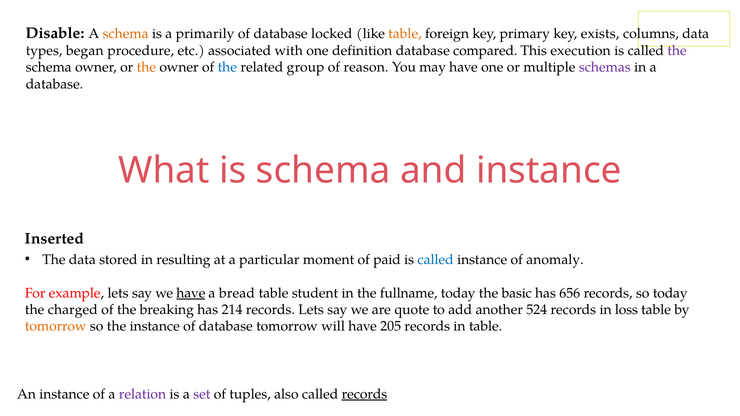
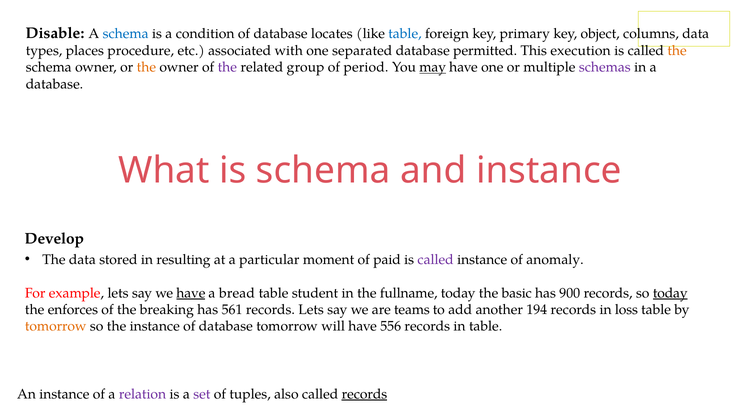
schema at (126, 34) colour: orange -> blue
primarily: primarily -> condition
locked: locked -> locates
table at (405, 34) colour: orange -> blue
exists: exists -> object
began: began -> places
definition: definition -> separated
compared: compared -> permitted
the at (677, 51) colour: purple -> orange
the at (227, 67) colour: blue -> purple
reason: reason -> period
may underline: none -> present
Inserted: Inserted -> Develop
called at (436, 260) colour: blue -> purple
656: 656 -> 900
today at (670, 293) underline: none -> present
charged: charged -> enforces
214: 214 -> 561
quote: quote -> teams
524: 524 -> 194
205: 205 -> 556
